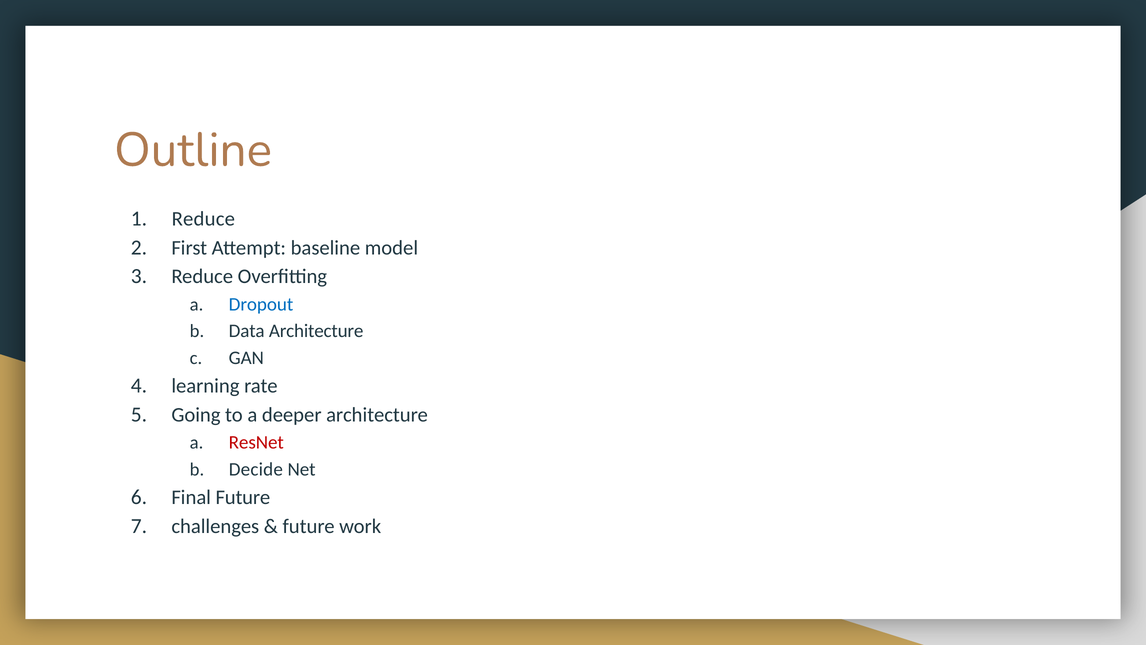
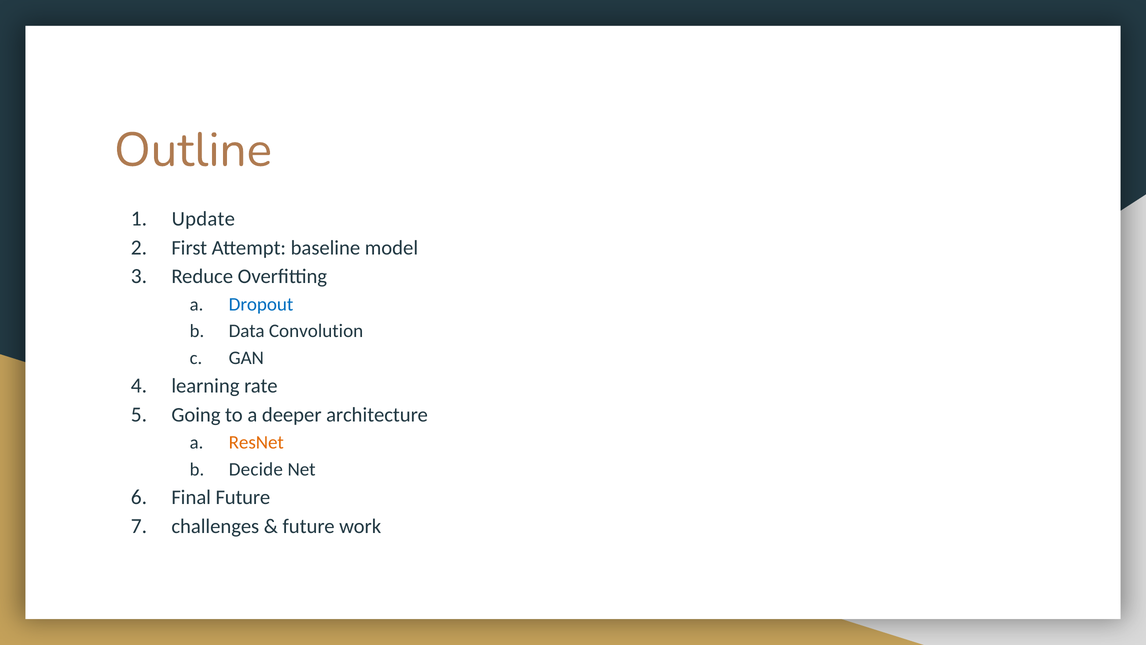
Reduce at (203, 219): Reduce -> Update
Data Architecture: Architecture -> Convolution
ResNet colour: red -> orange
